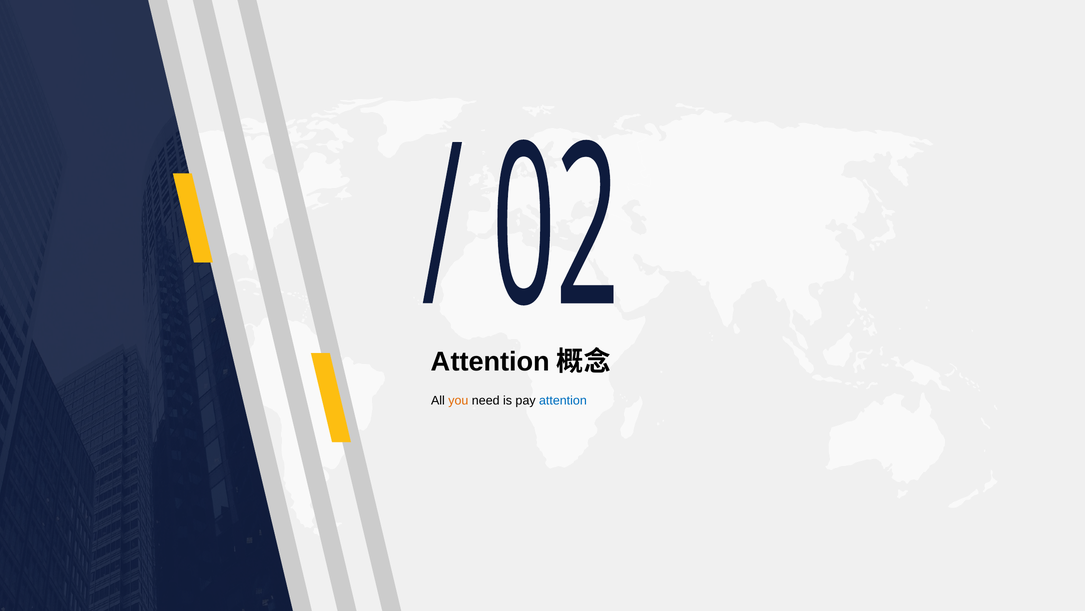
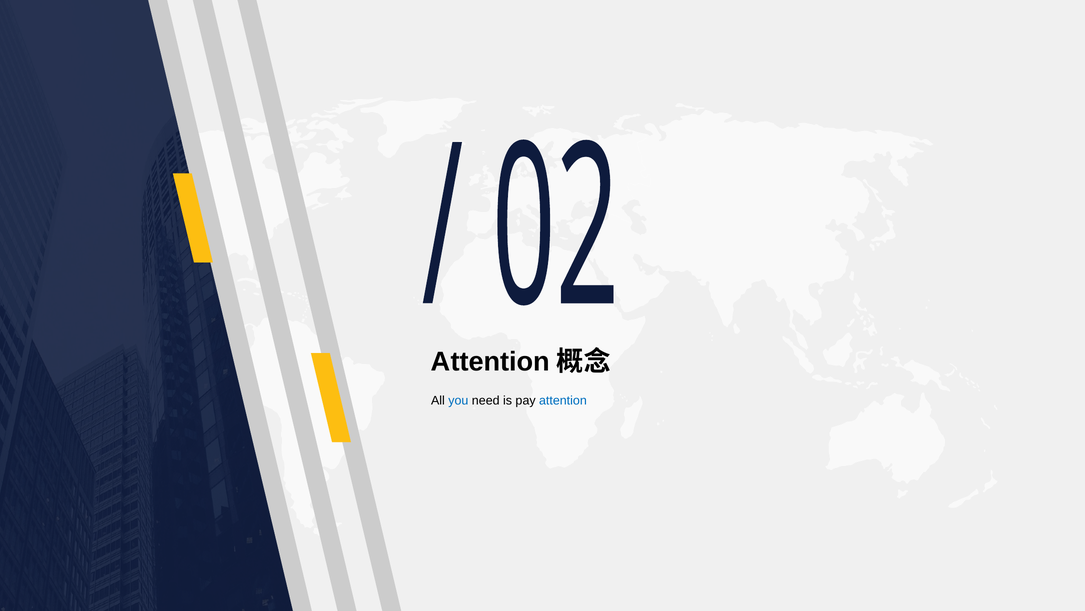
you colour: orange -> blue
